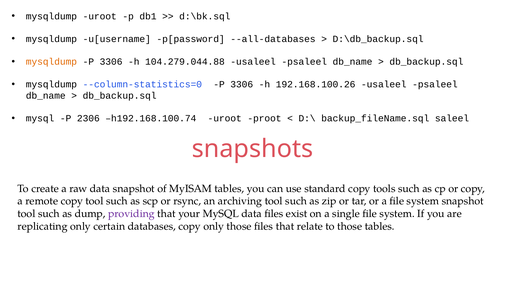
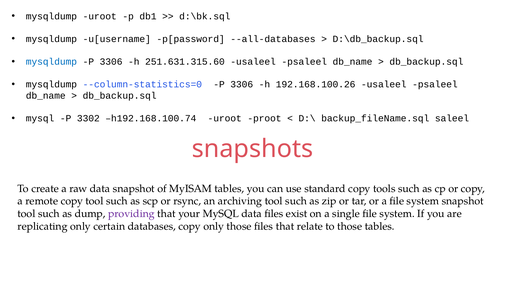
mysqldump at (51, 62) colour: orange -> blue
104.279.044.88: 104.279.044.88 -> 251.631.315.60
2306: 2306 -> 3302
